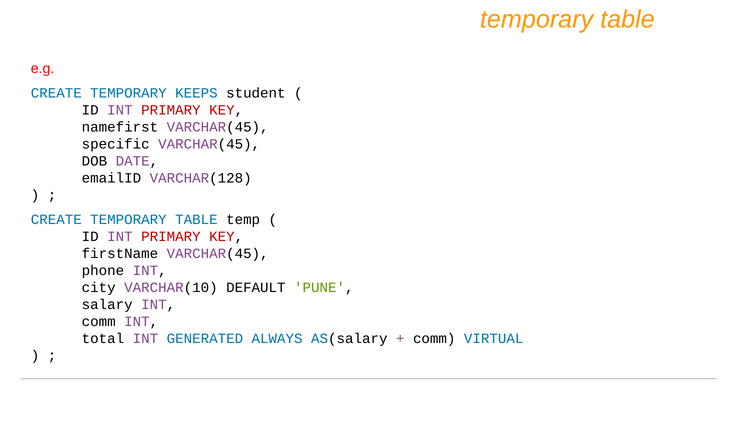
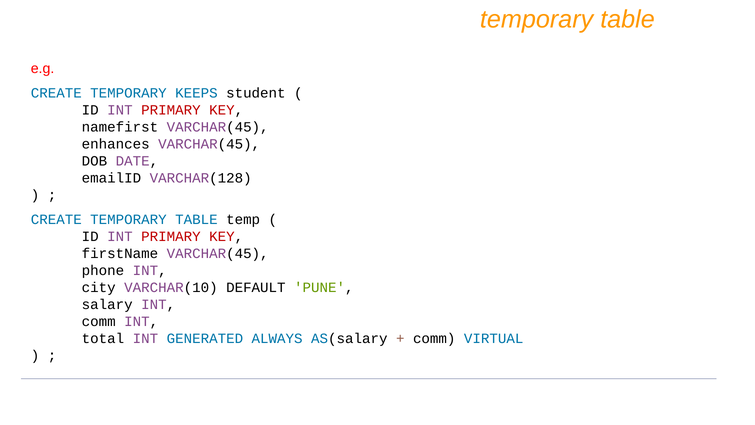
specific: specific -> enhances
